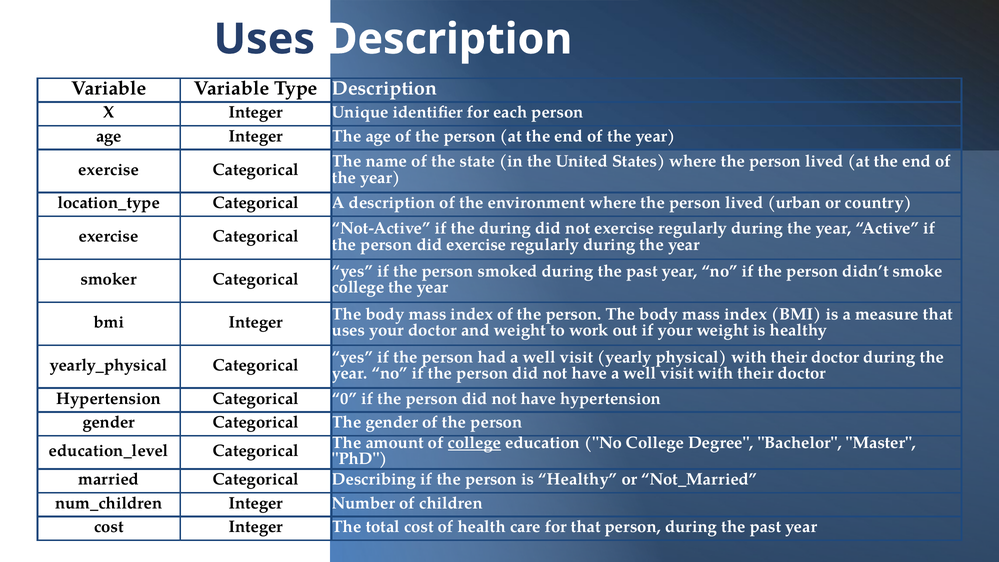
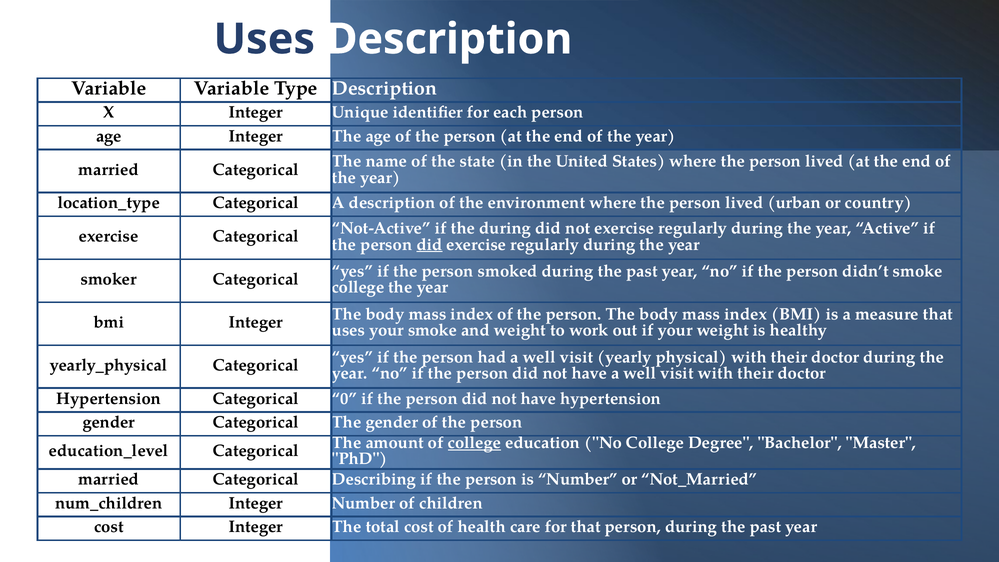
exercise at (109, 170): exercise -> married
did at (429, 244) underline: none -> present
your doctor: doctor -> smoke
person is Healthy: Healthy -> Number
